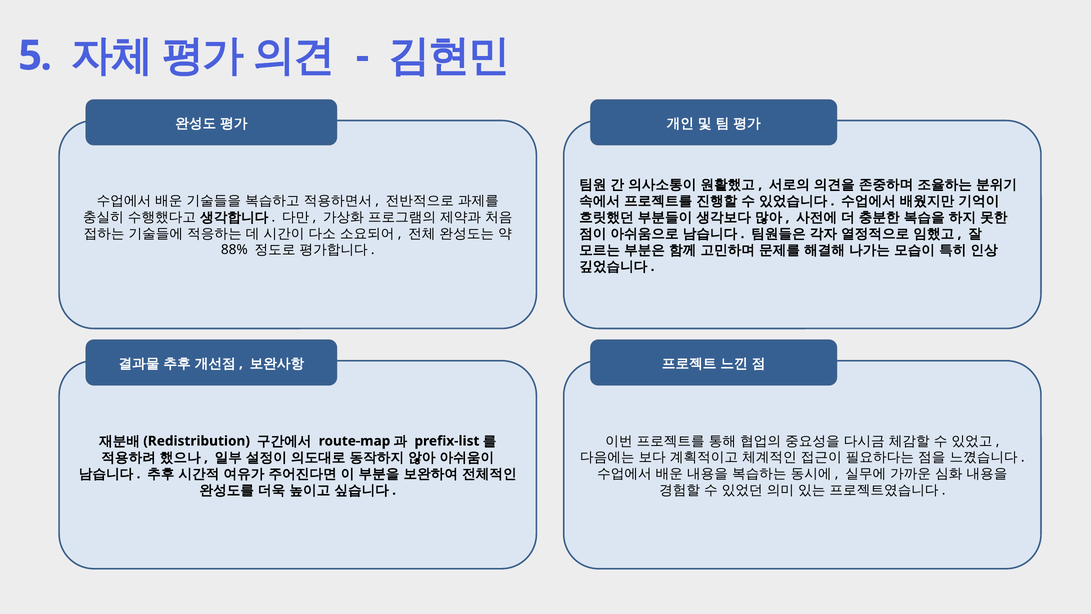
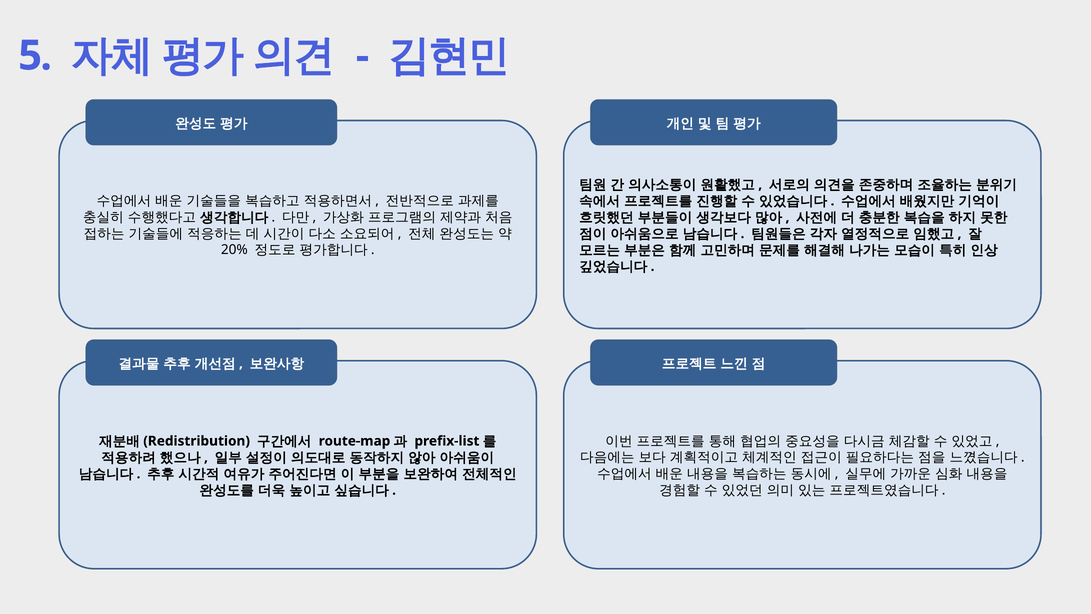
88%: 88% -> 20%
